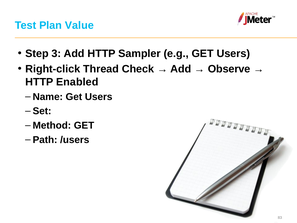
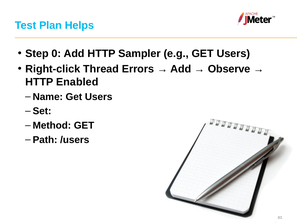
Value: Value -> Helps
3: 3 -> 0
Check: Check -> Errors
